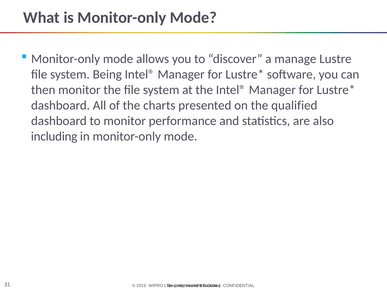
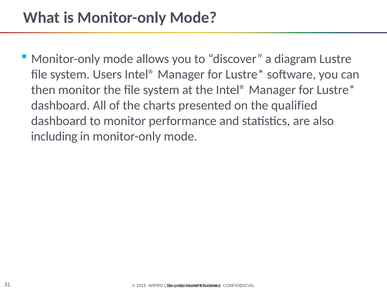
manage: manage -> diagram
Being: Being -> Users
